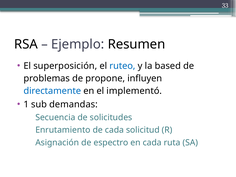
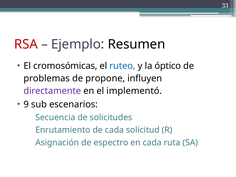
RSA colour: black -> red
superposición: superposición -> cromosómicas
based: based -> óptico
directamente colour: blue -> purple
1: 1 -> 9
demandas: demandas -> escenarios
